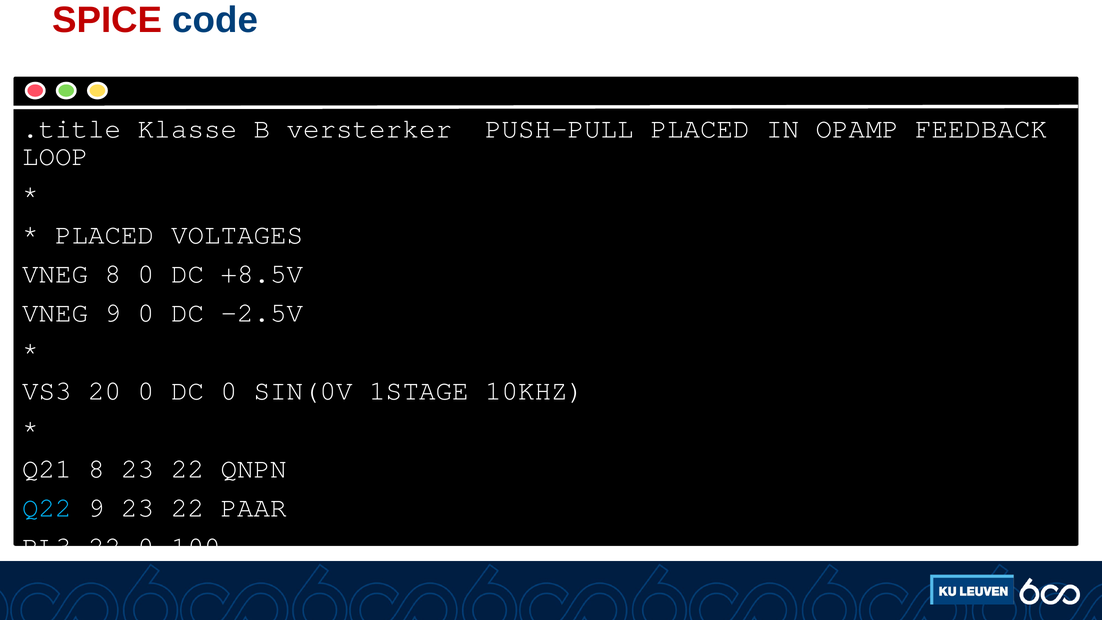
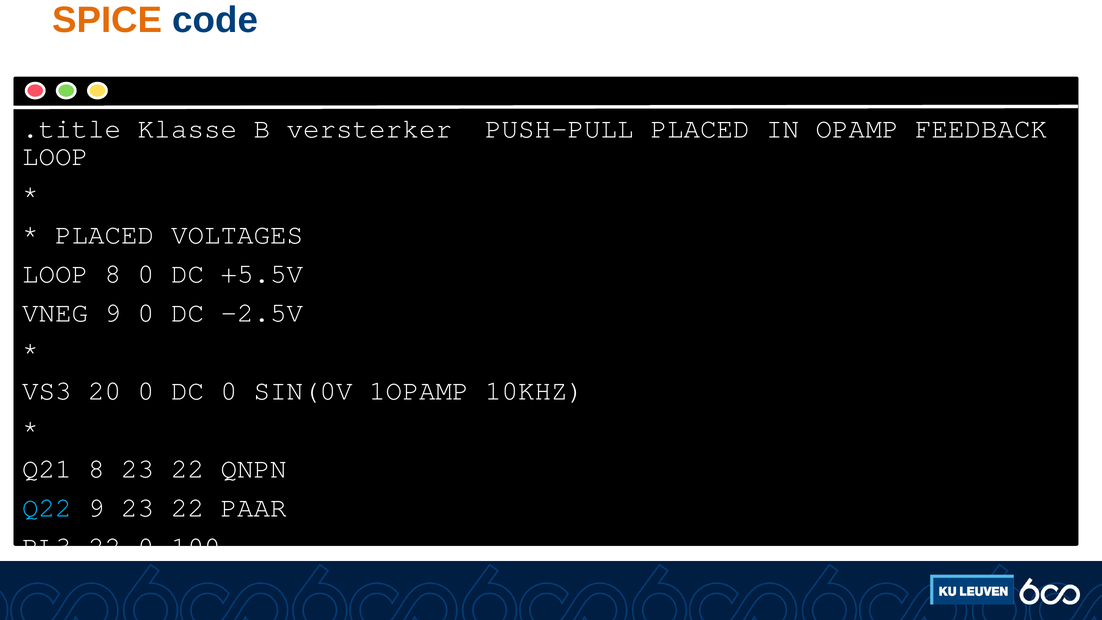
SPICE colour: red -> orange
VNEG at (55, 273): VNEG -> LOOP
+8.5V: +8.5V -> +5.5V
1STAGE: 1STAGE -> 1OPAMP
